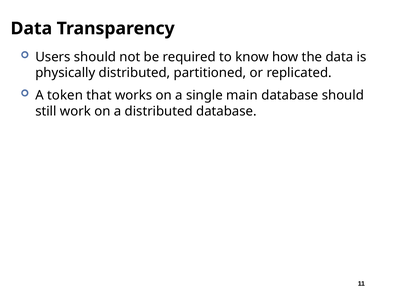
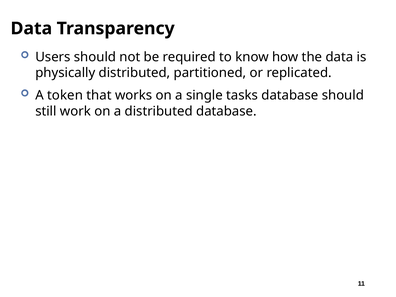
main: main -> tasks
